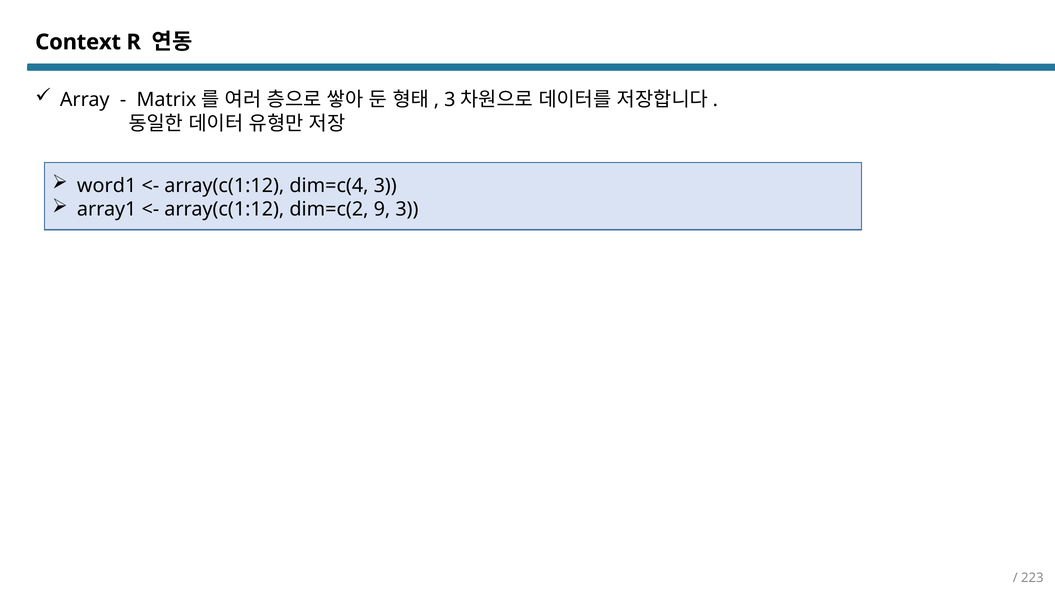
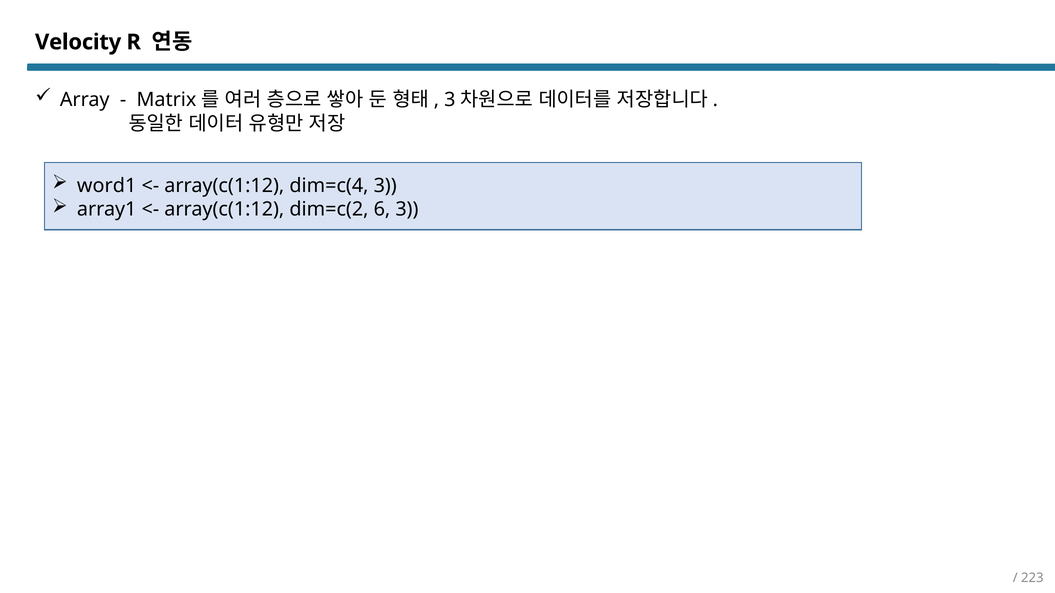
Context: Context -> Velocity
9: 9 -> 6
